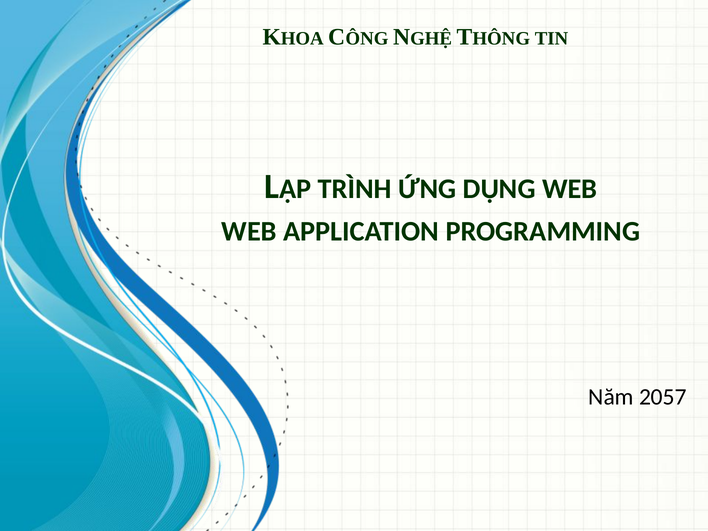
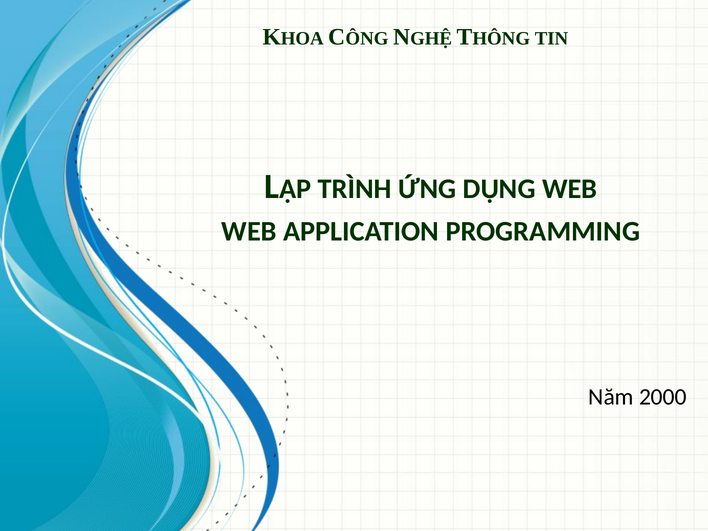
2057: 2057 -> 2000
